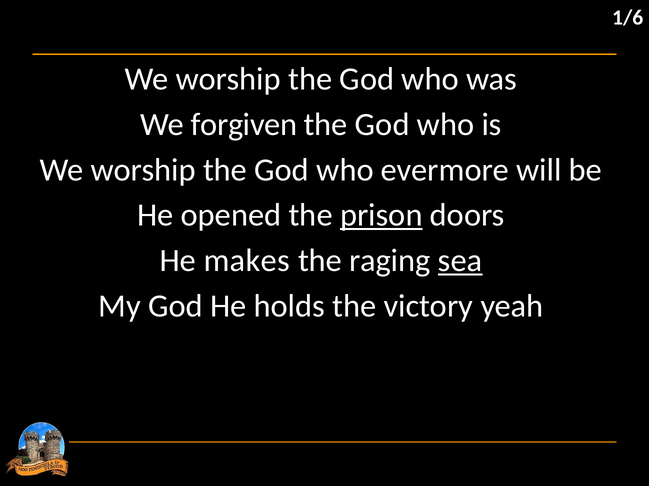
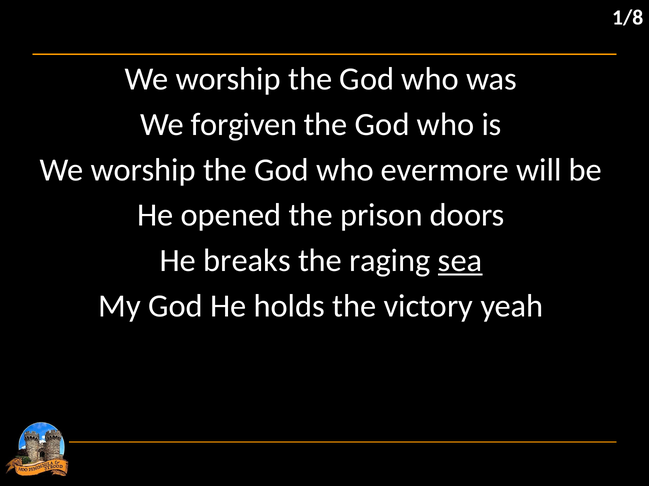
1/6: 1/6 -> 1/8
prison underline: present -> none
makes: makes -> breaks
